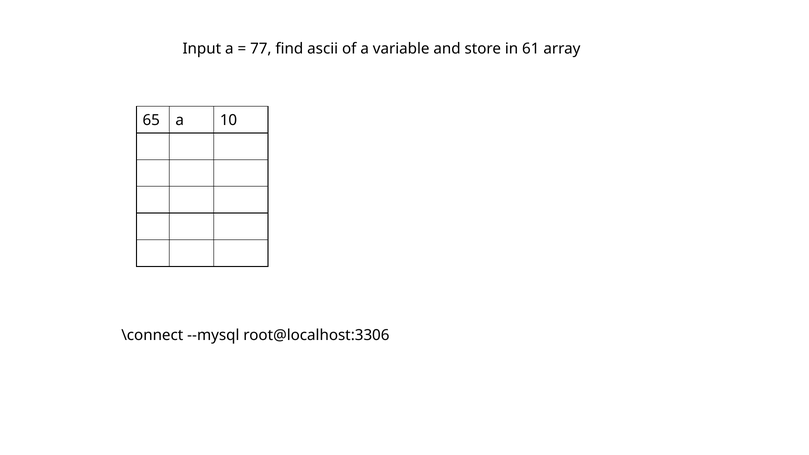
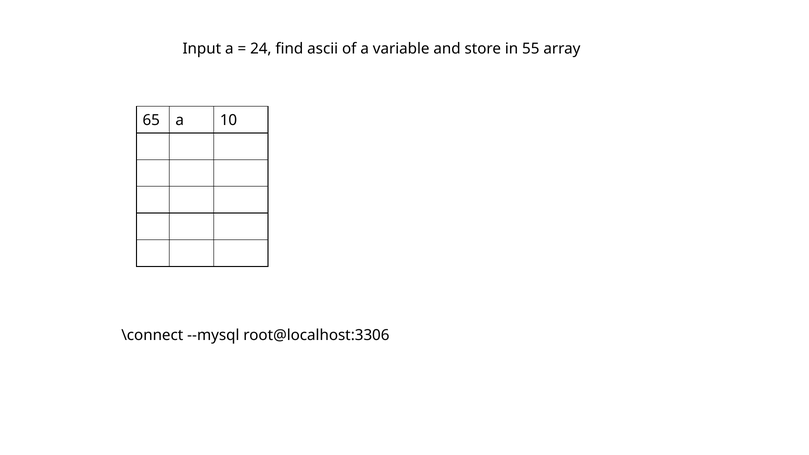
77: 77 -> 24
61: 61 -> 55
